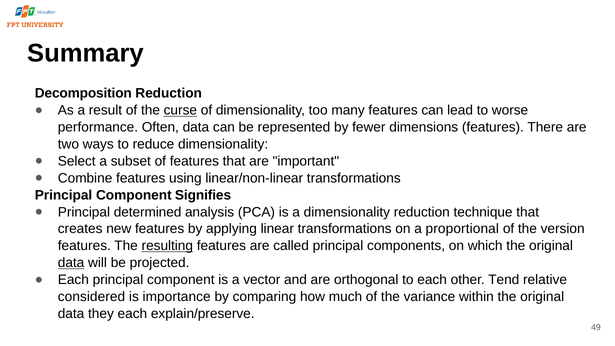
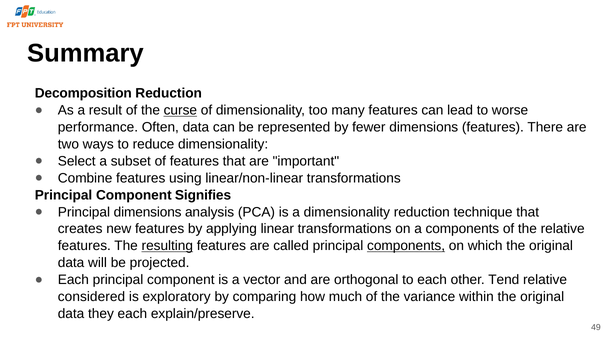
Principal determined: determined -> dimensions
a proportional: proportional -> components
the version: version -> relative
components at (406, 246) underline: none -> present
data at (71, 263) underline: present -> none
importance: importance -> exploratory
